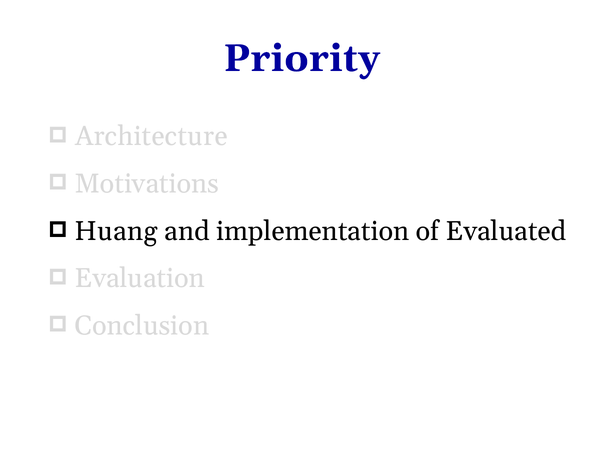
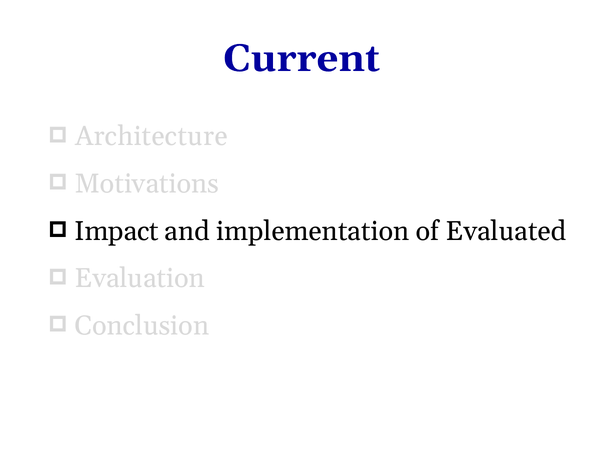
Priority: Priority -> Current
Huang: Huang -> Impact
